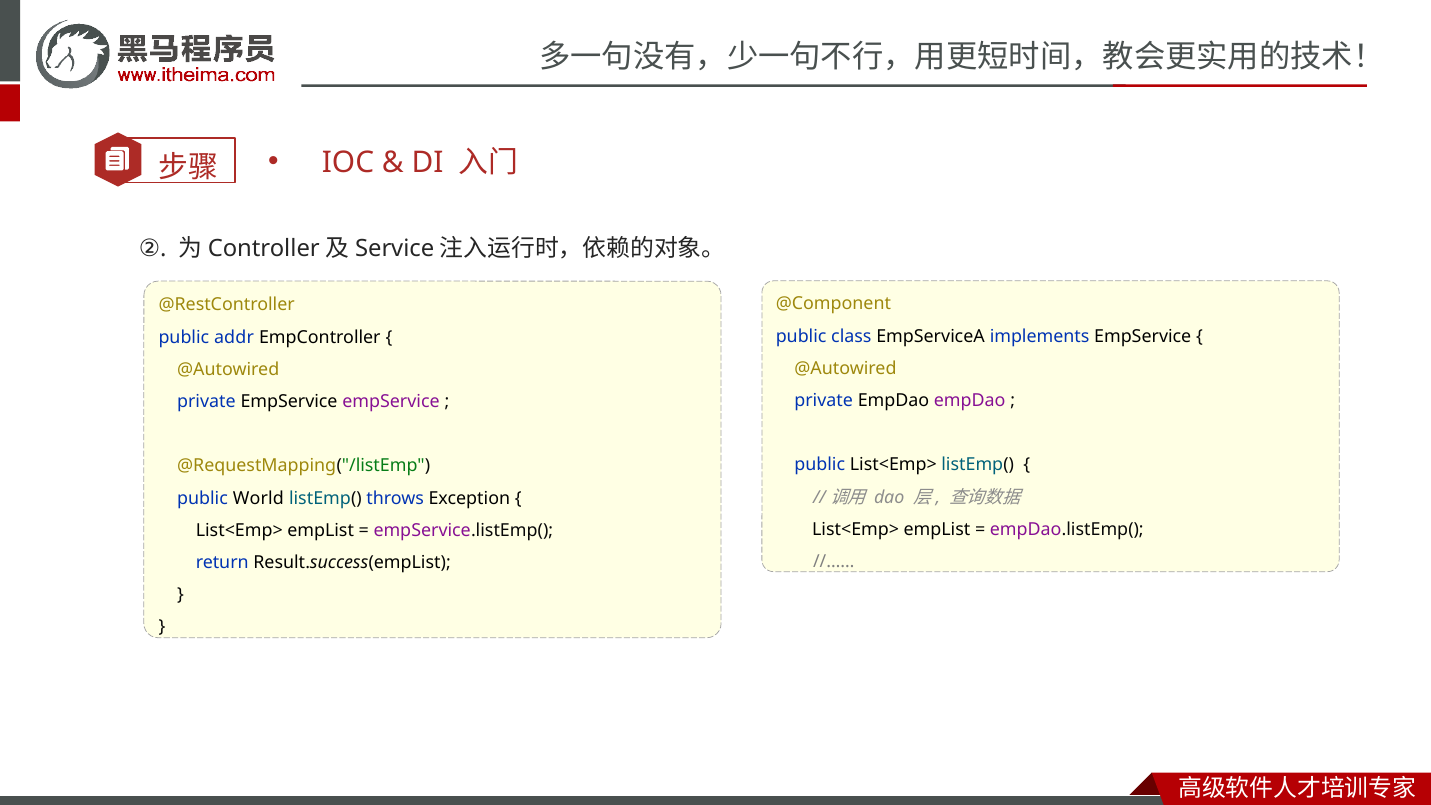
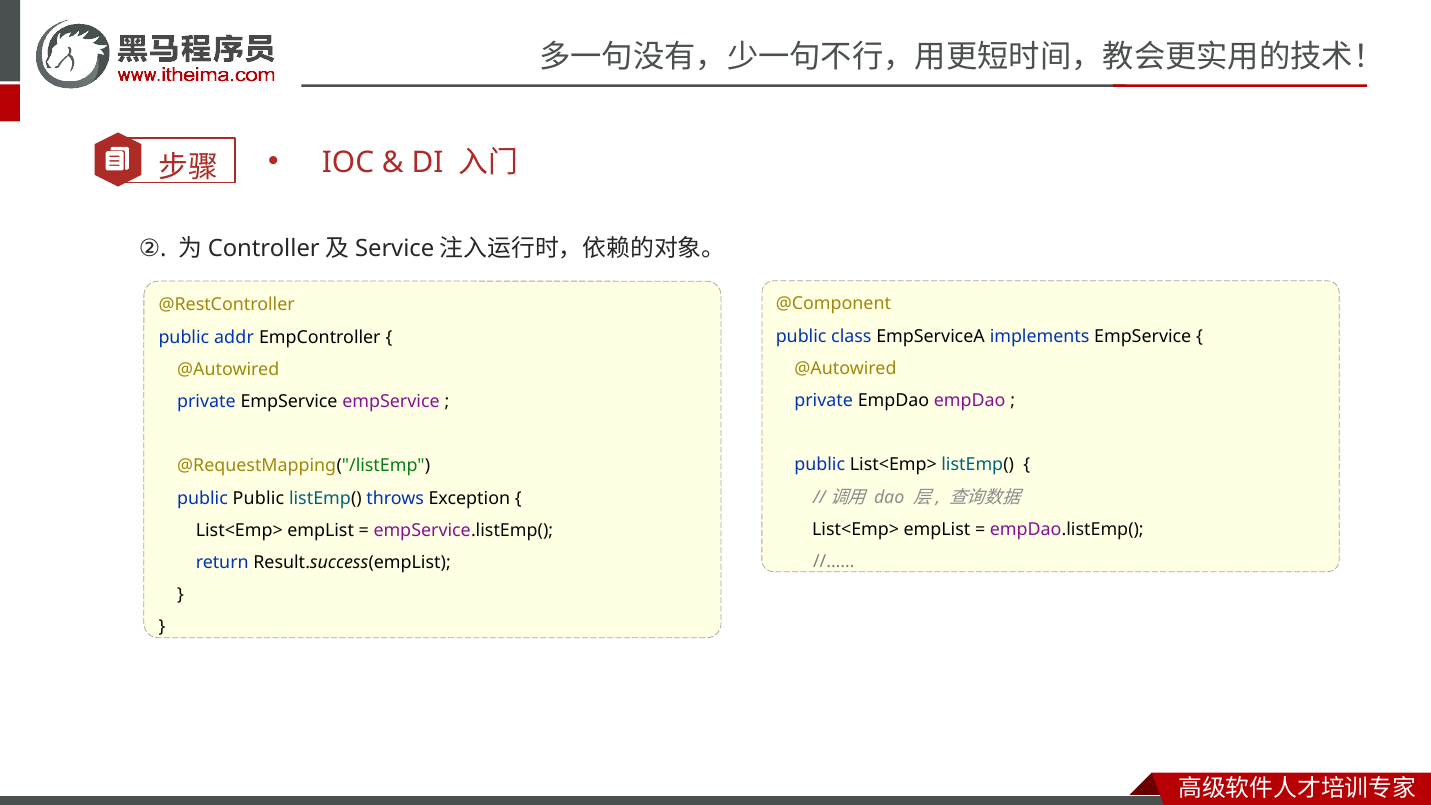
public World: World -> Public
